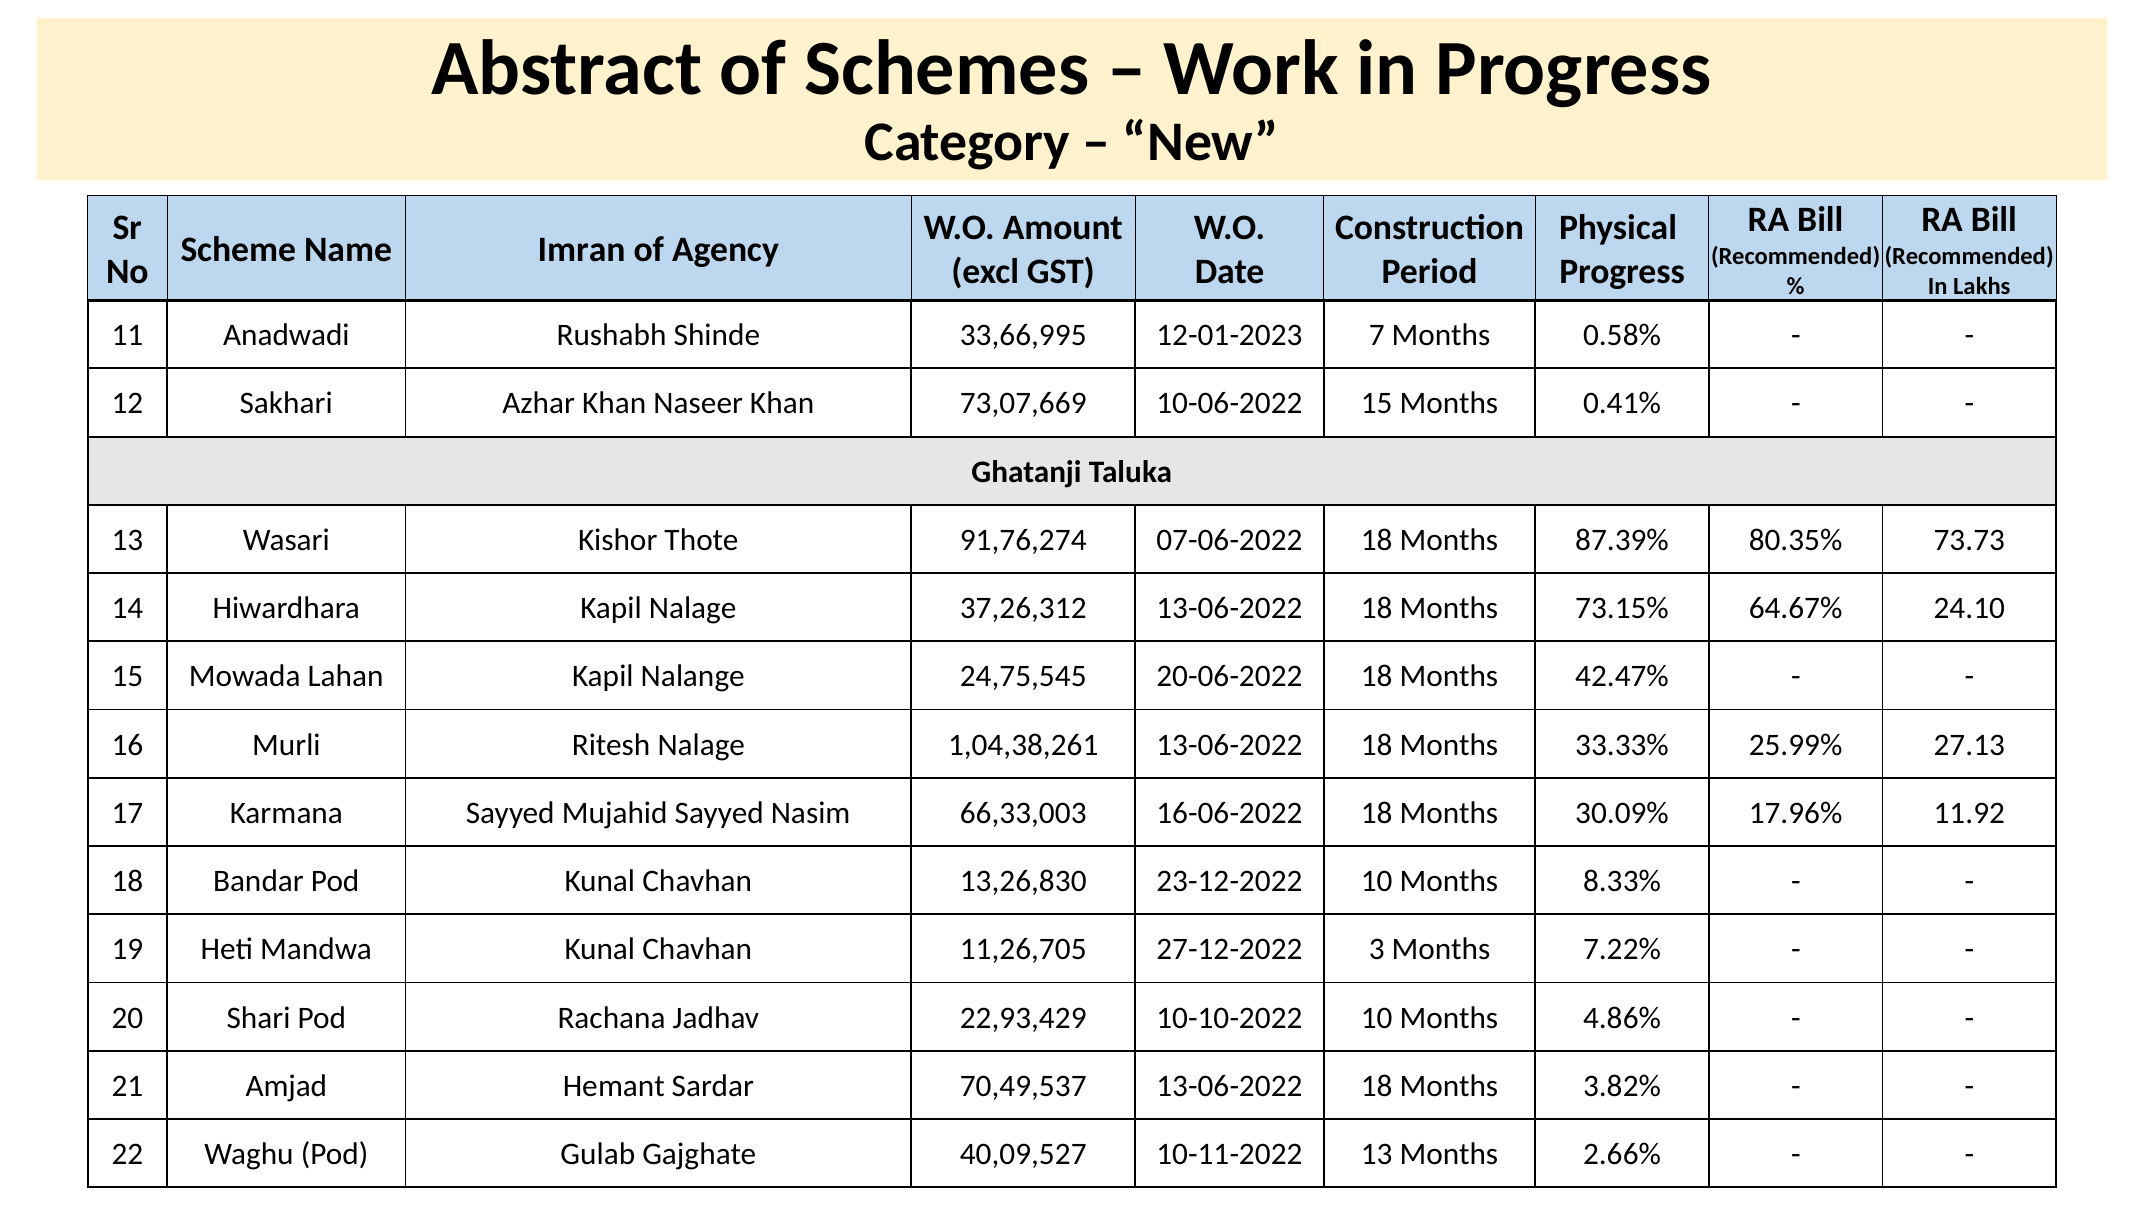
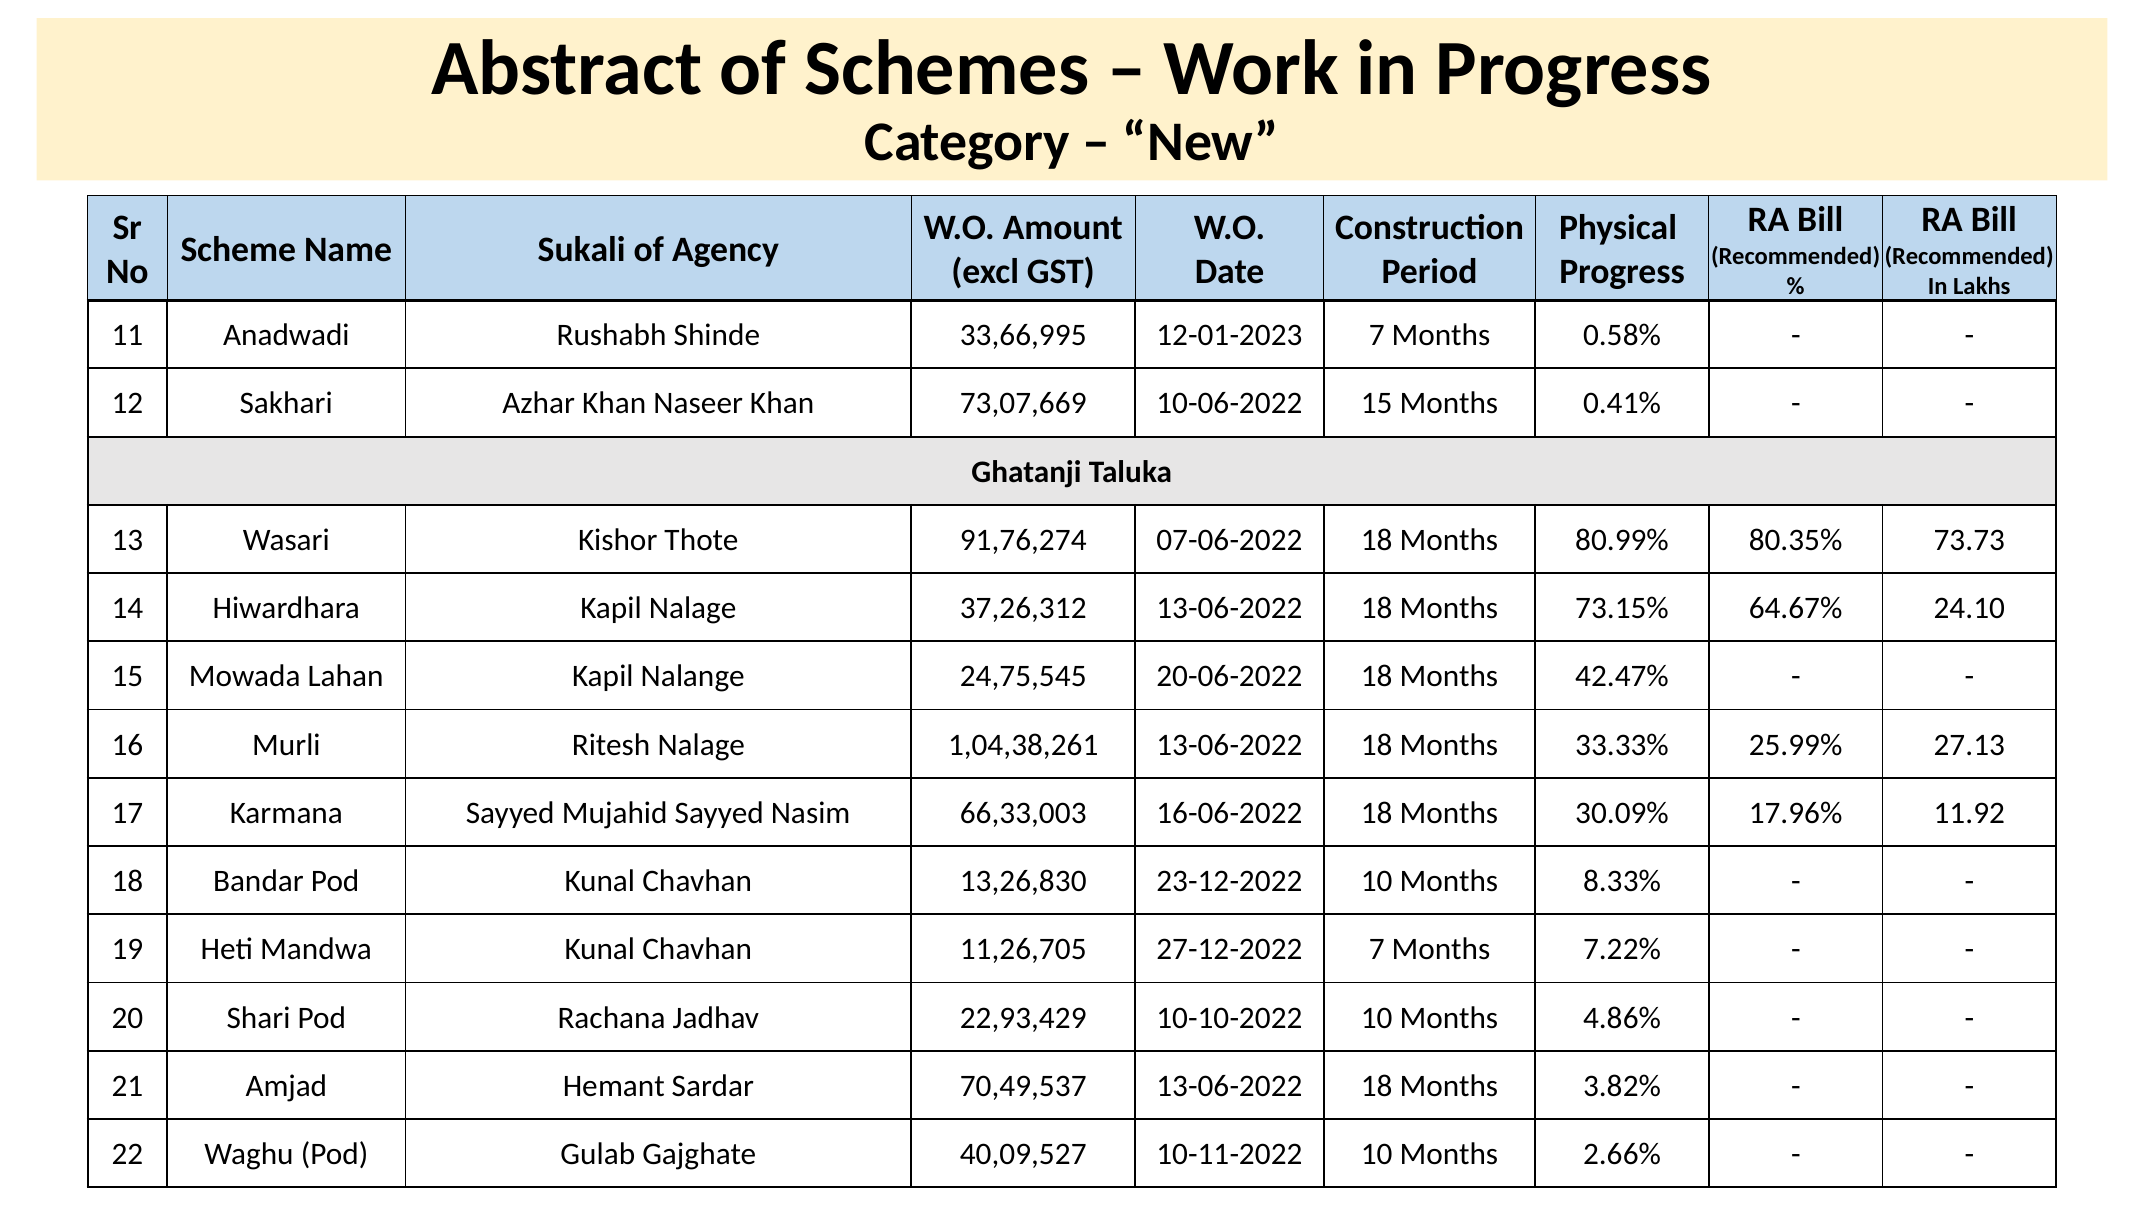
Imran: Imran -> Sukali
87.39%: 87.39% -> 80.99%
27-12-2022 3: 3 -> 7
10-11-2022 13: 13 -> 10
